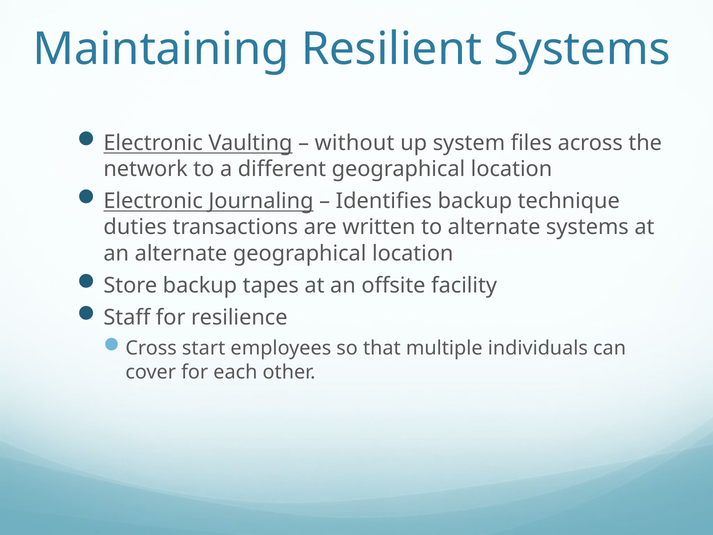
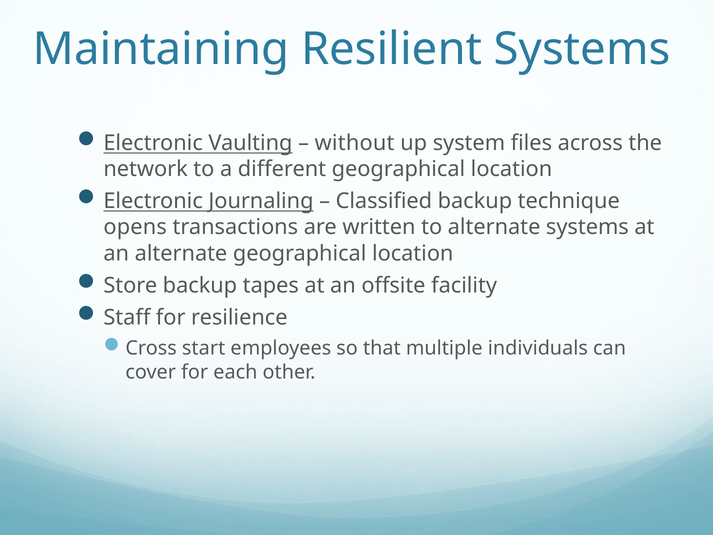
Identifies: Identifies -> Classified
duties: duties -> opens
